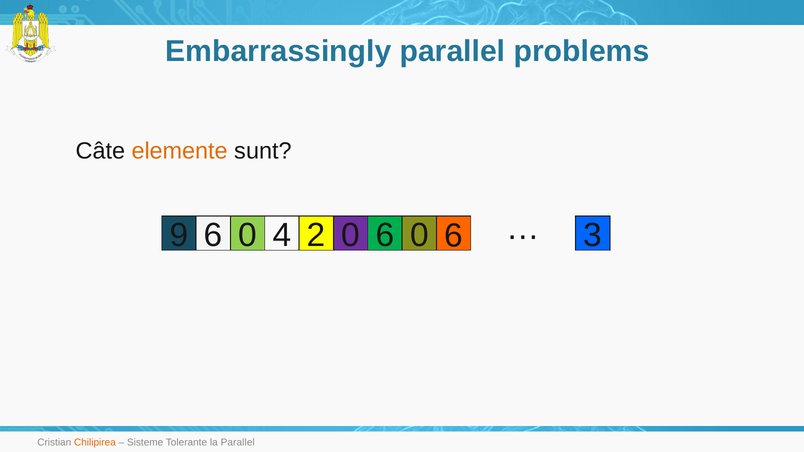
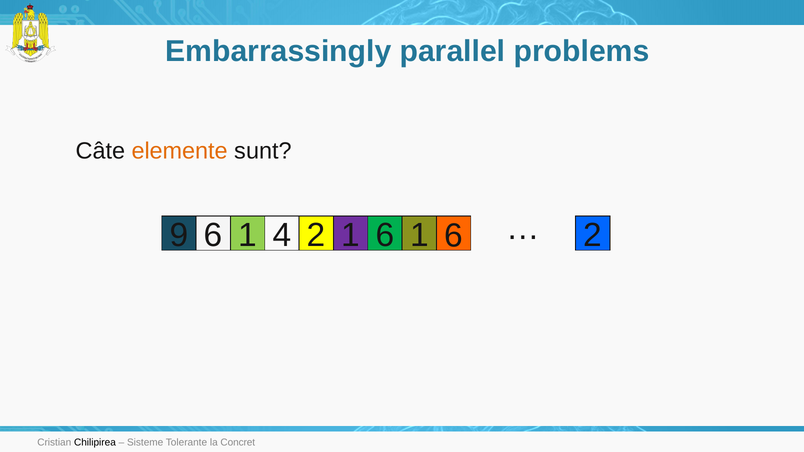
9 6 0: 0 -> 1
2 0: 0 -> 1
0 at (419, 236): 0 -> 1
6 3: 3 -> 2
Chilipirea colour: orange -> black
la Parallel: Parallel -> Concret
